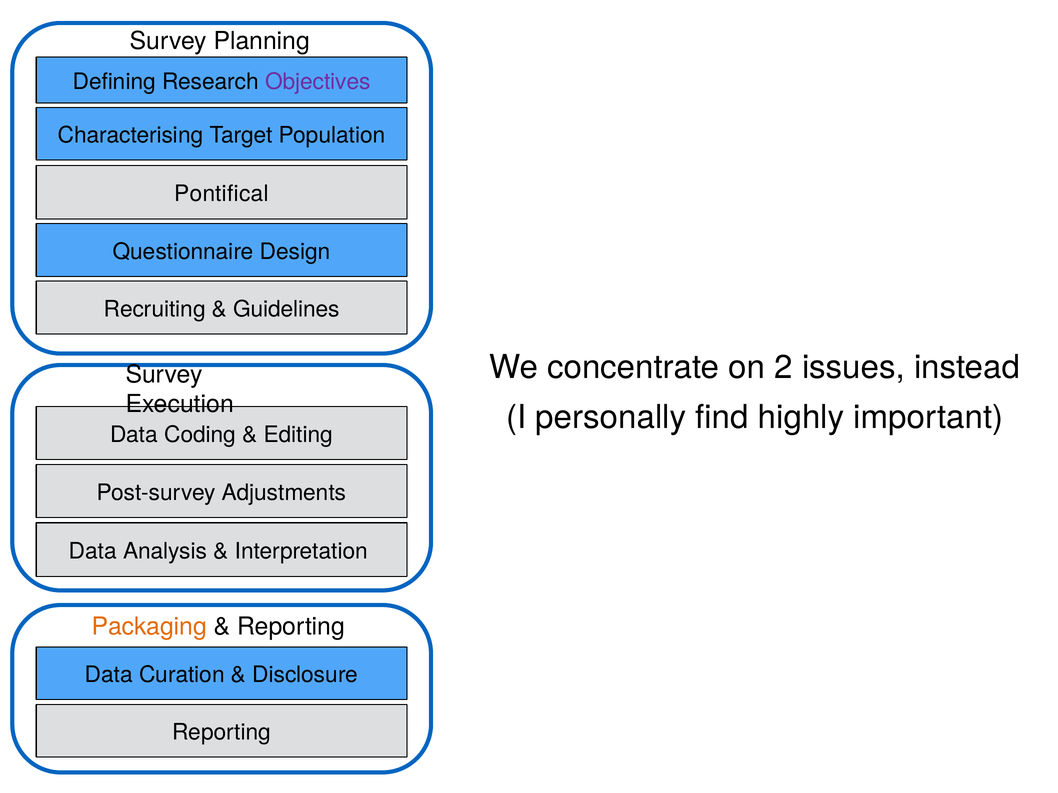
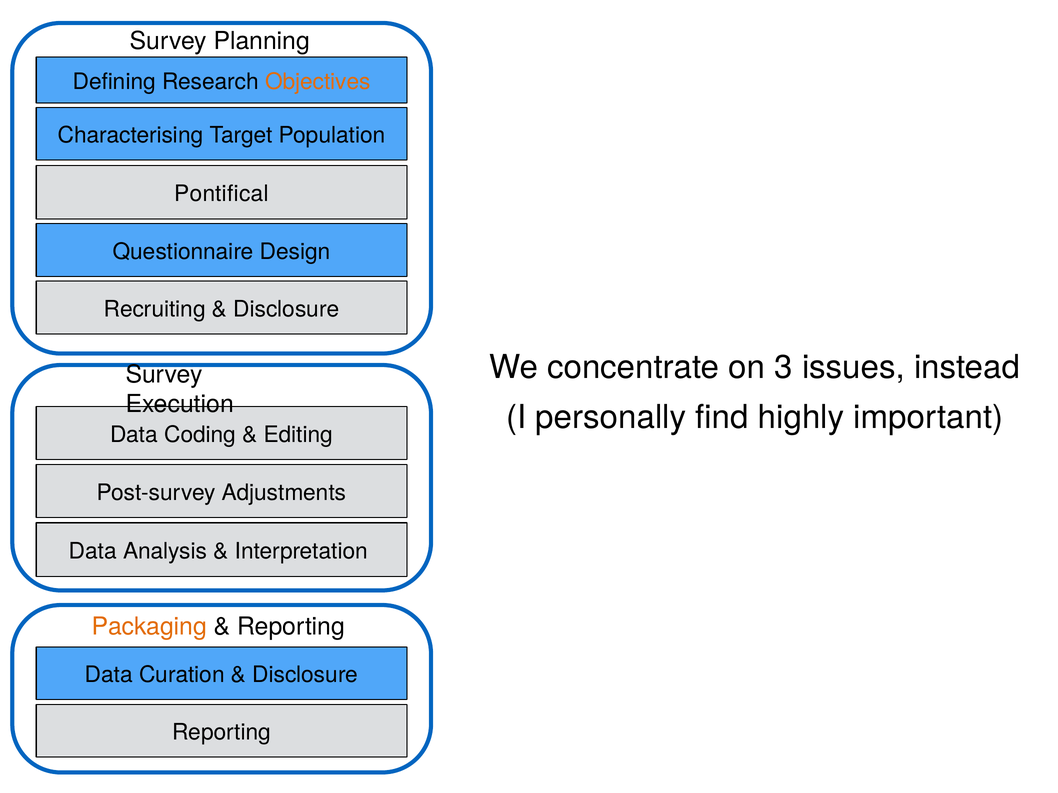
Objectives colour: purple -> orange
Guidelines at (286, 309): Guidelines -> Disclosure
2: 2 -> 3
